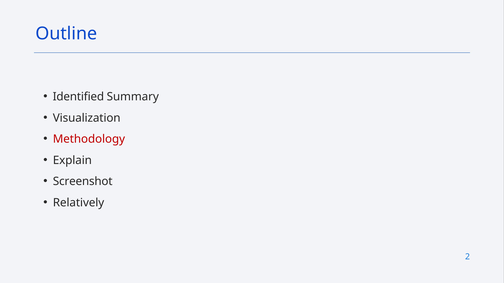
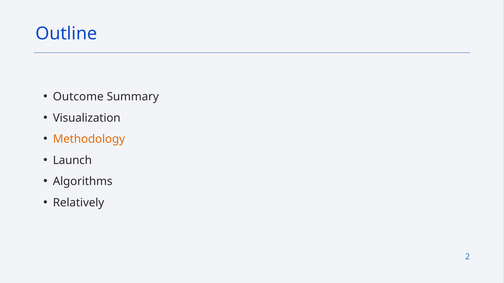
Identified: Identified -> Outcome
Methodology colour: red -> orange
Explain: Explain -> Launch
Screenshot: Screenshot -> Algorithms
